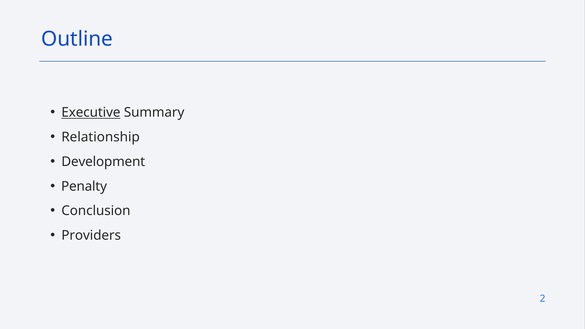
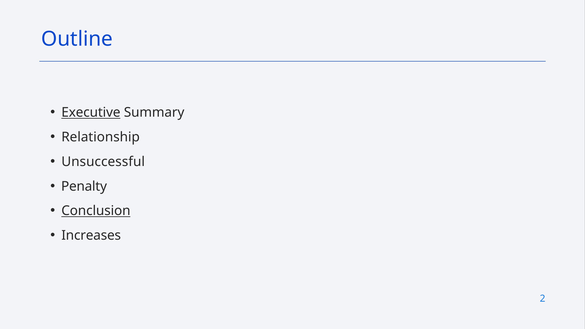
Development: Development -> Unsuccessful
Conclusion underline: none -> present
Providers: Providers -> Increases
